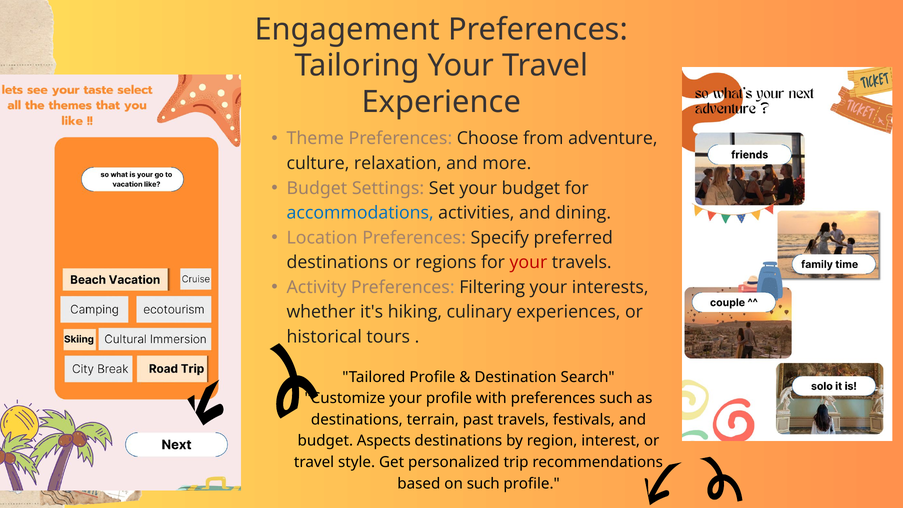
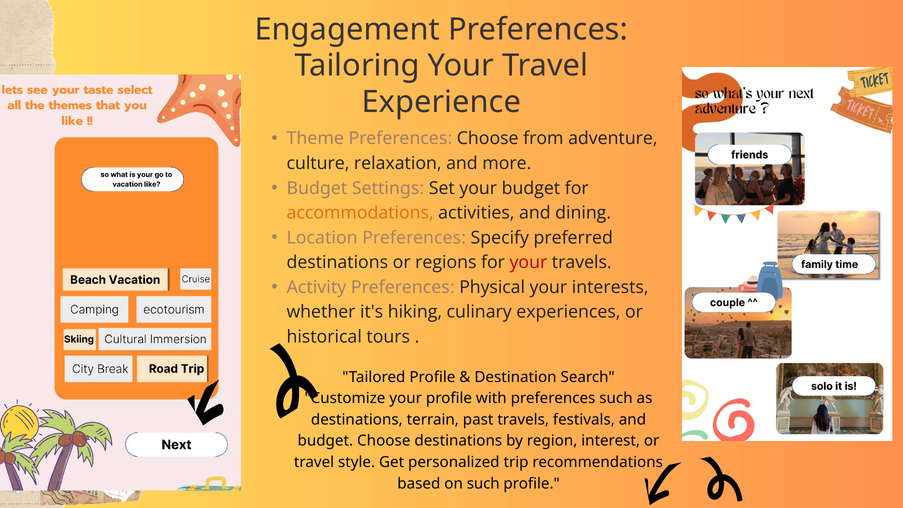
accommodations colour: blue -> orange
Filtering: Filtering -> Physical
budget Aspects: Aspects -> Choose
